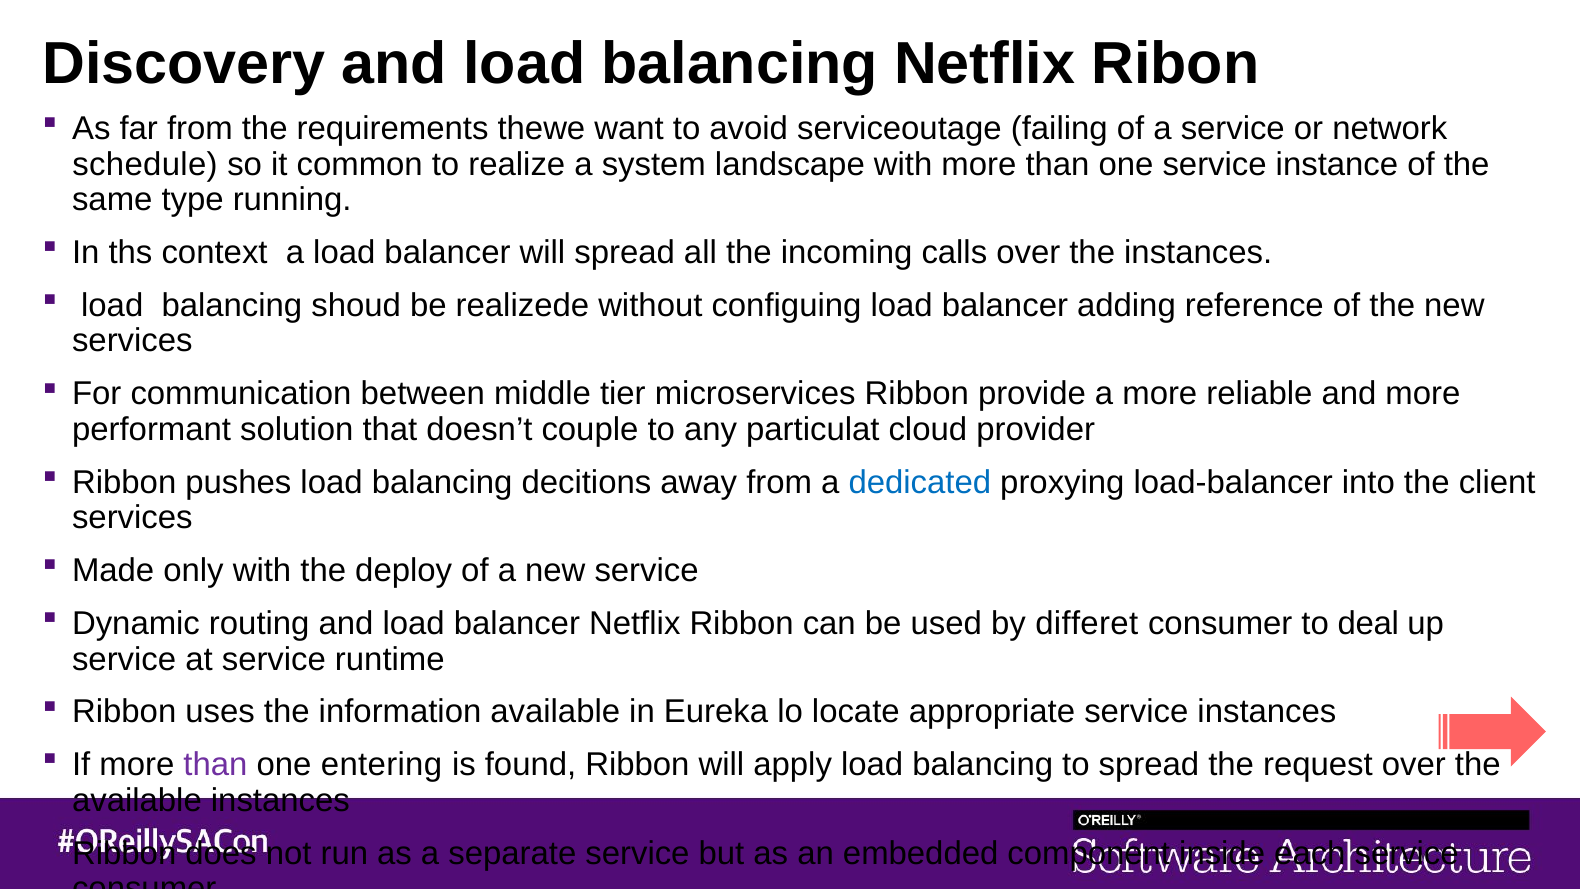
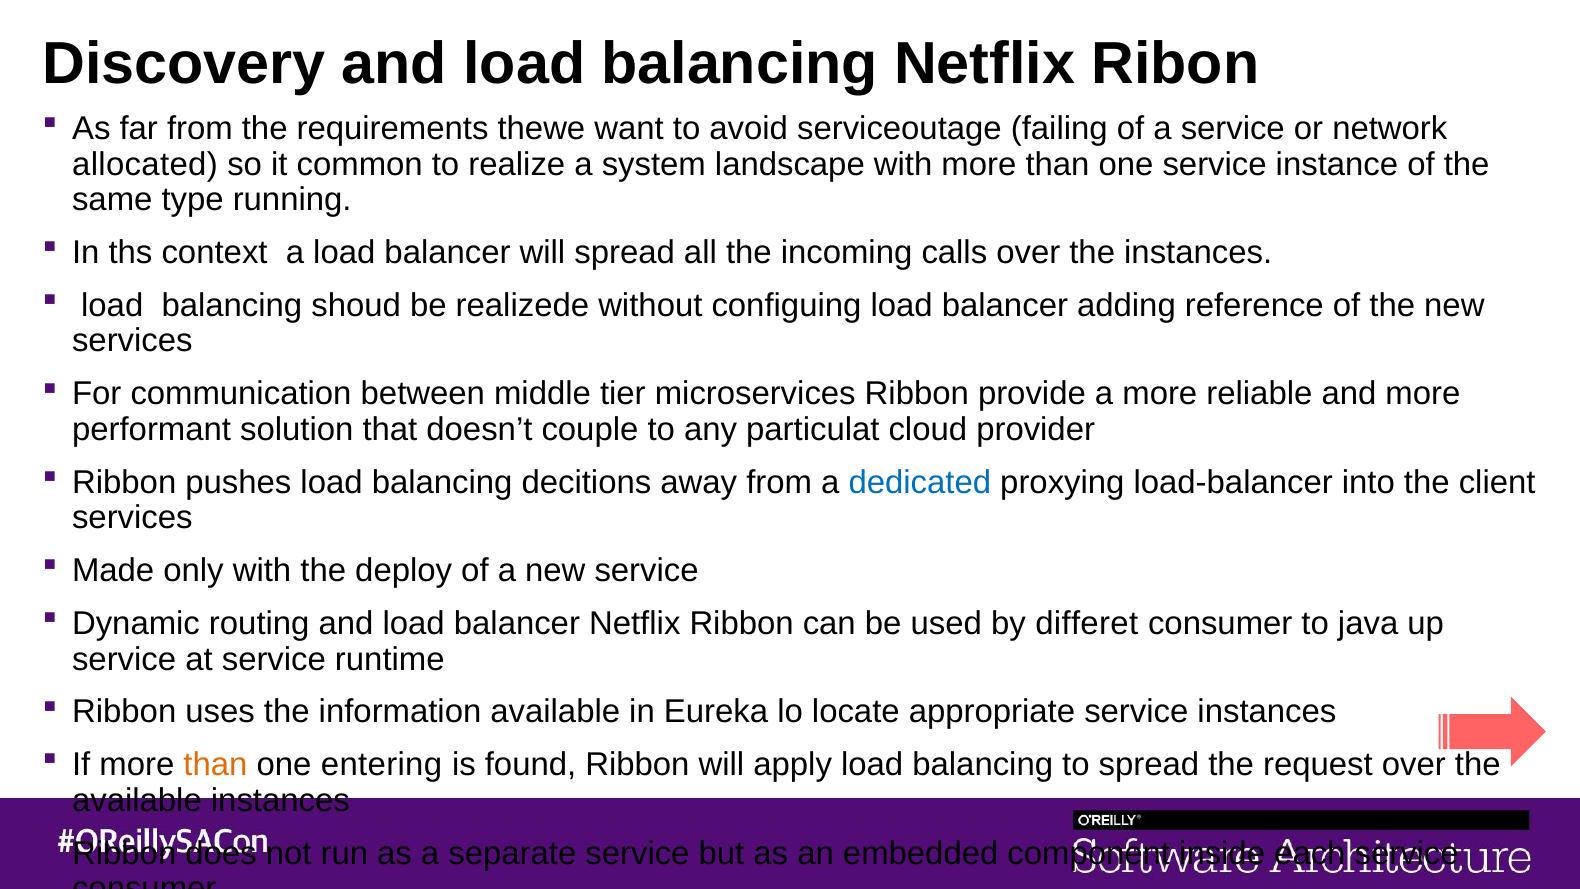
schedule: schedule -> allocated
deal: deal -> java
than at (215, 765) colour: purple -> orange
